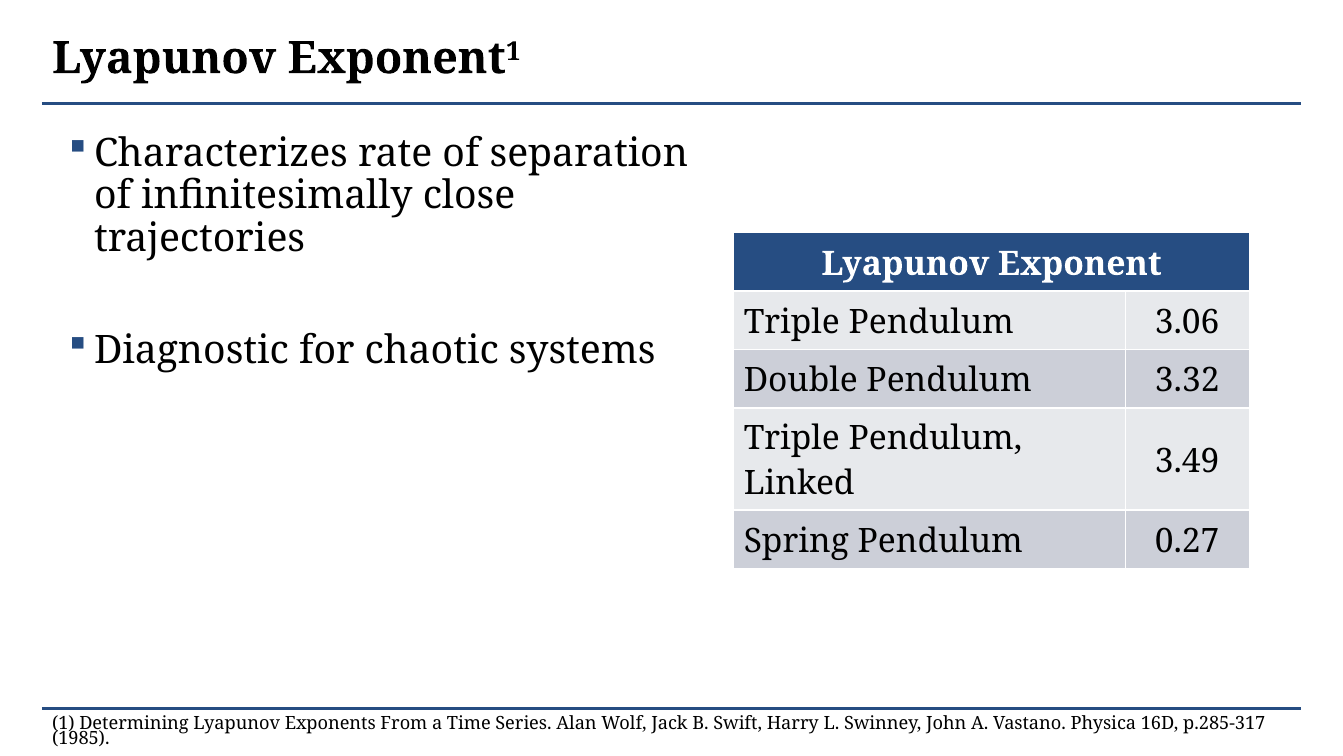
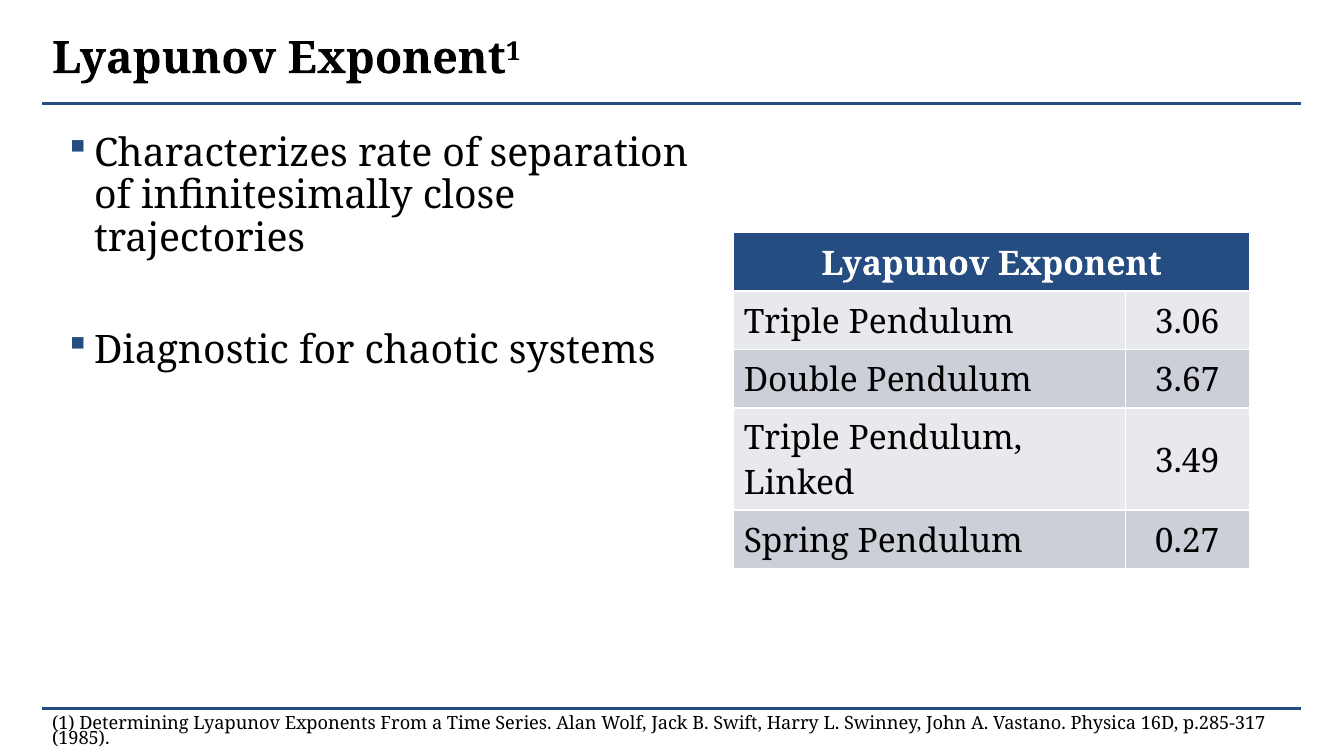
3.32: 3.32 -> 3.67
